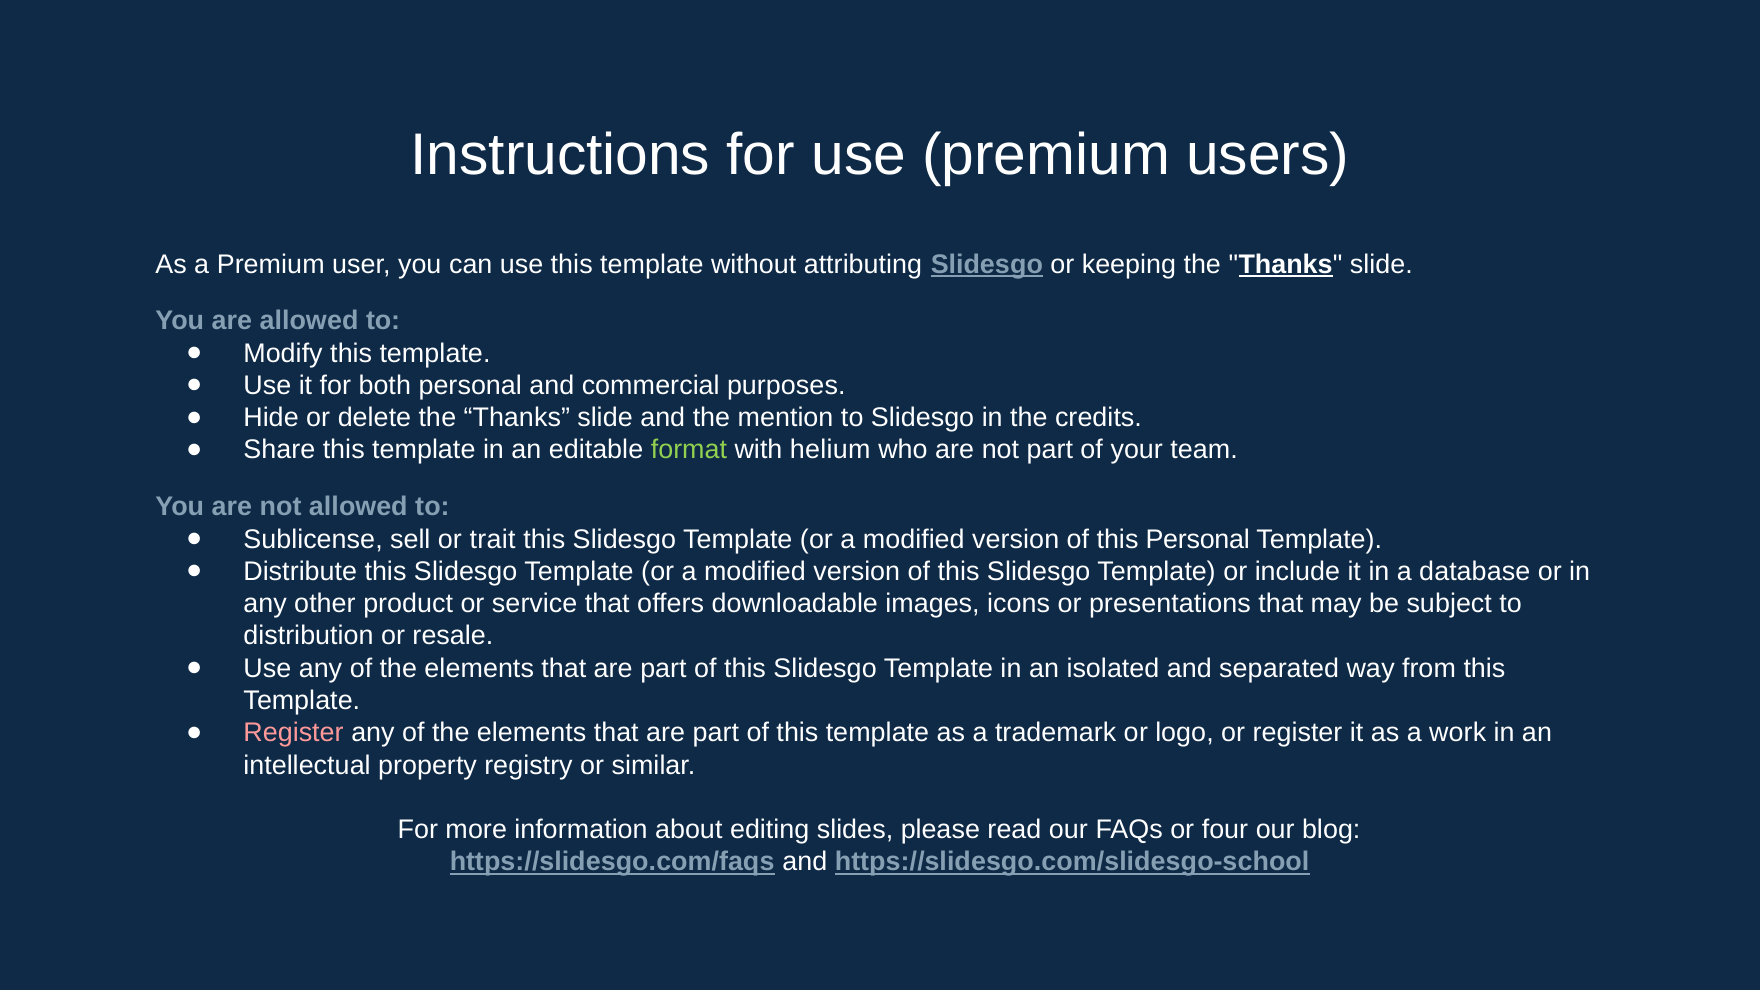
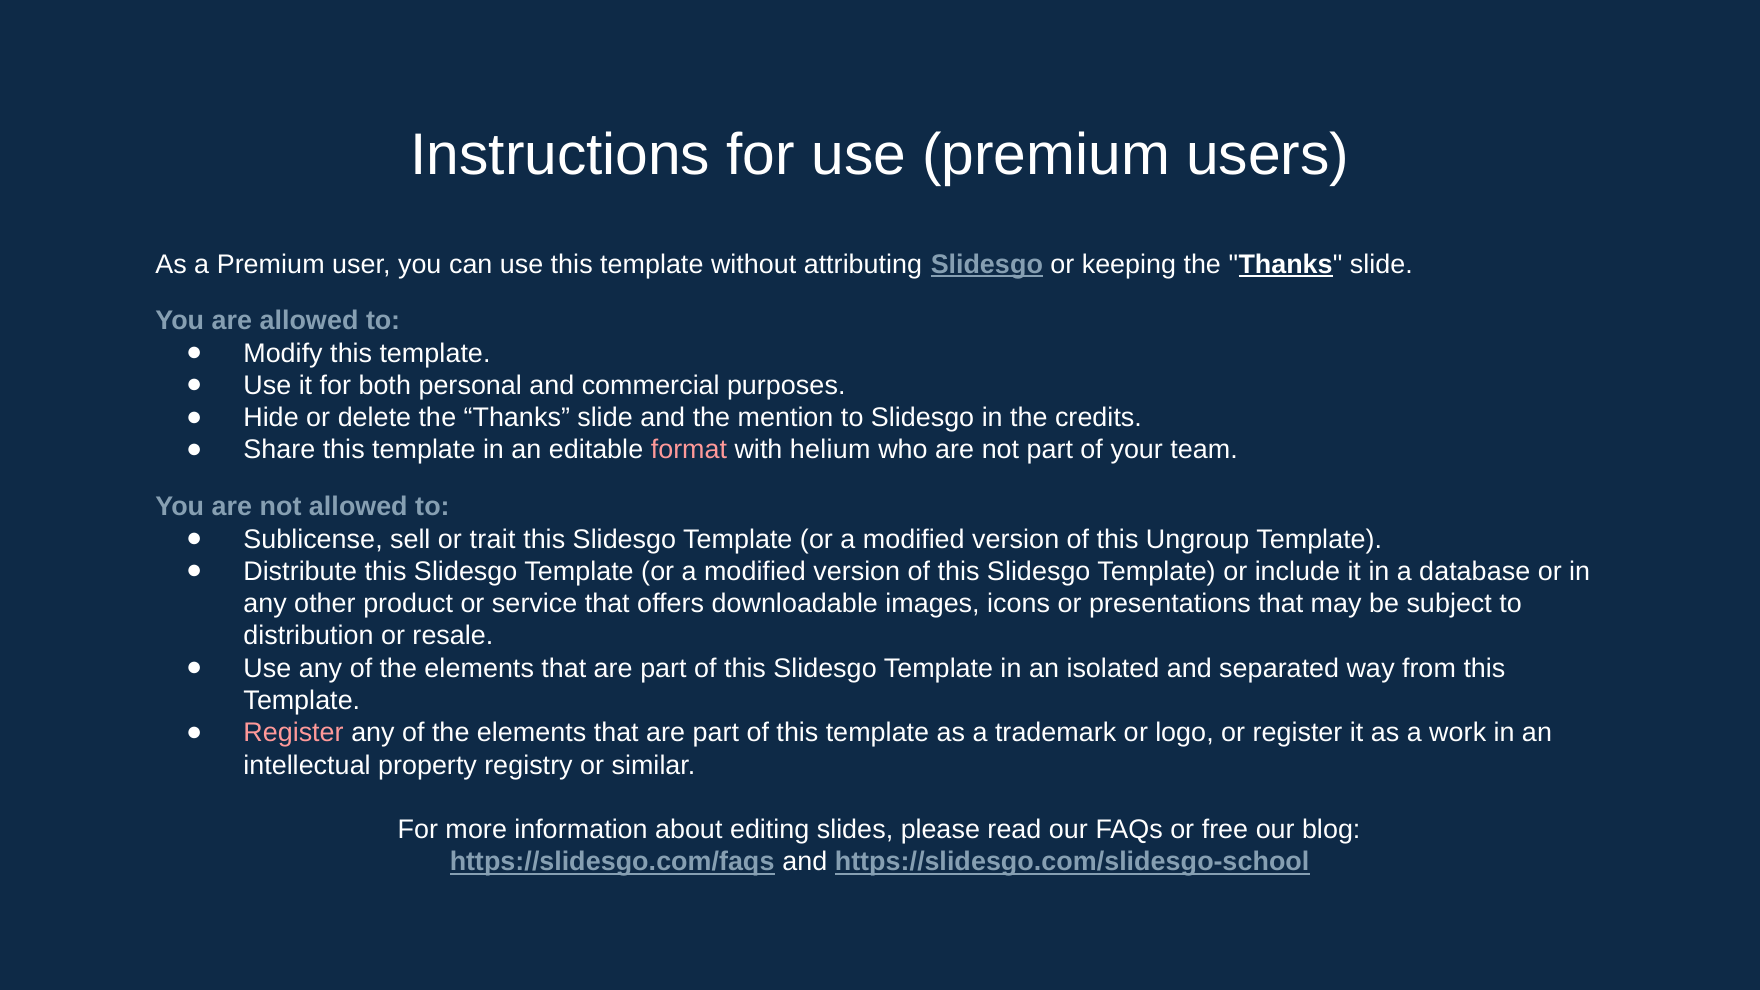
format colour: light green -> pink
this Personal: Personal -> Ungroup
four: four -> free
